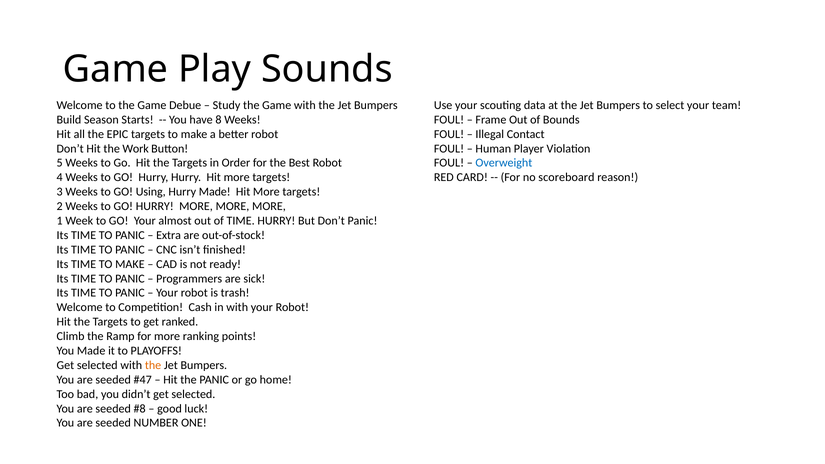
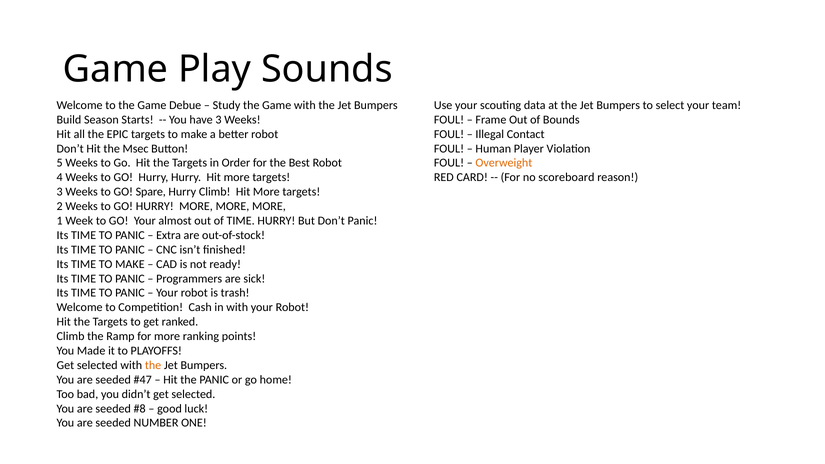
have 8: 8 -> 3
Work: Work -> Msec
Overweight colour: blue -> orange
Using: Using -> Spare
Hurry Made: Made -> Climb
